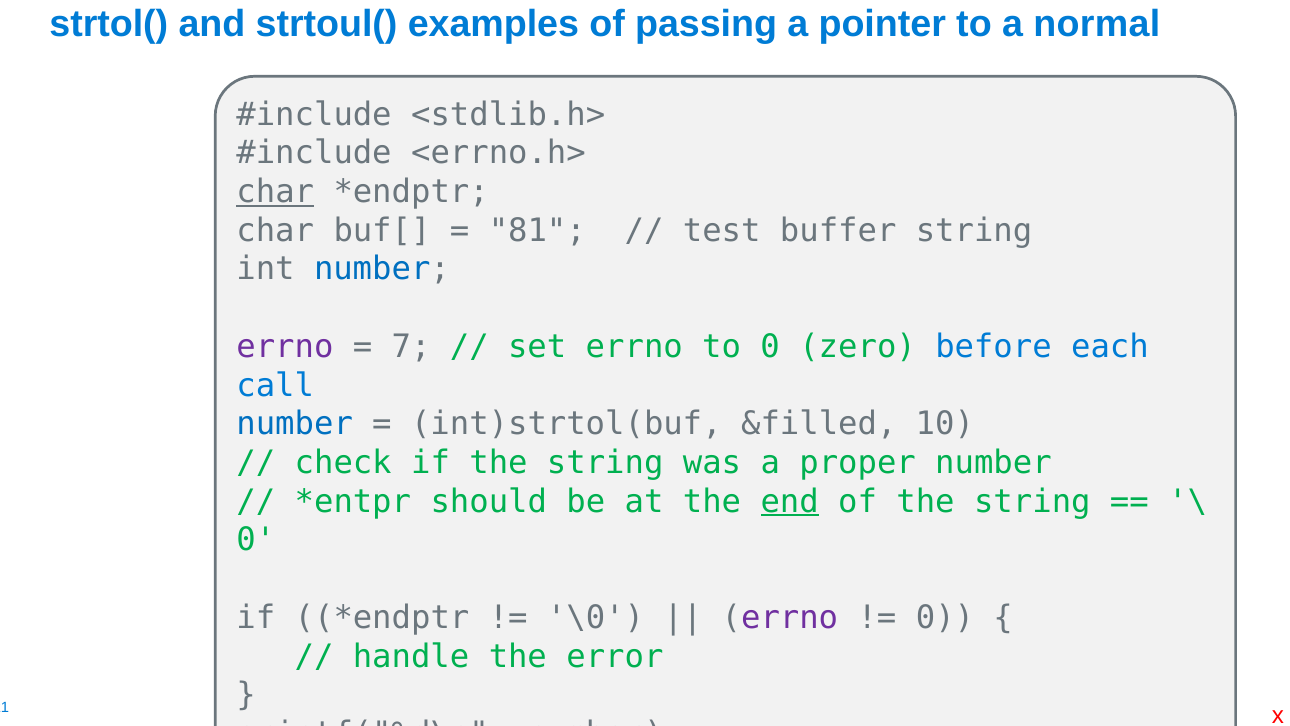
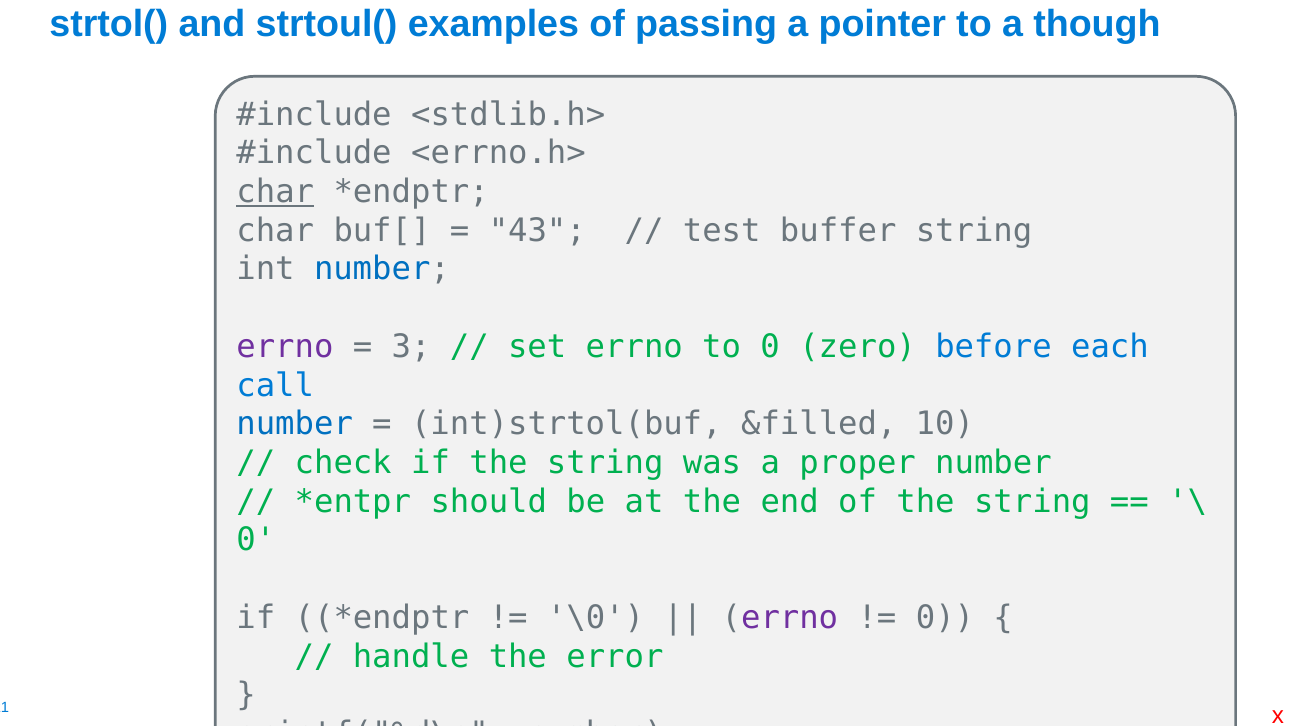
normal: normal -> though
81: 81 -> 43
7: 7 -> 3
end underline: present -> none
